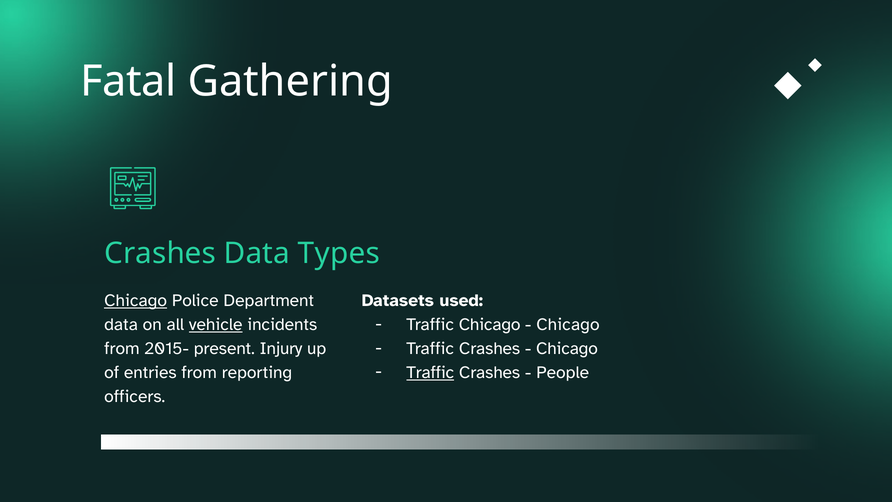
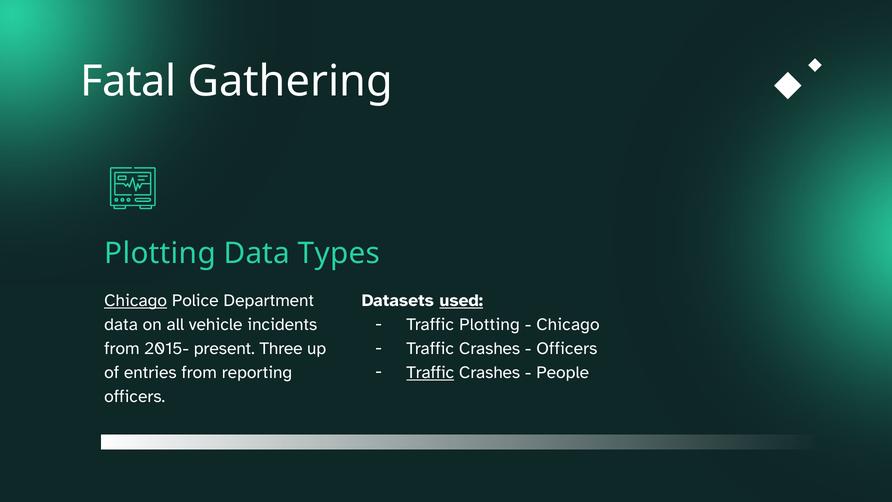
Crashes at (160, 253): Crashes -> Plotting
used underline: none -> present
Traffic Chicago: Chicago -> Plotting
vehicle underline: present -> none
Chicago at (567, 348): Chicago -> Officers
Injury: Injury -> Three
